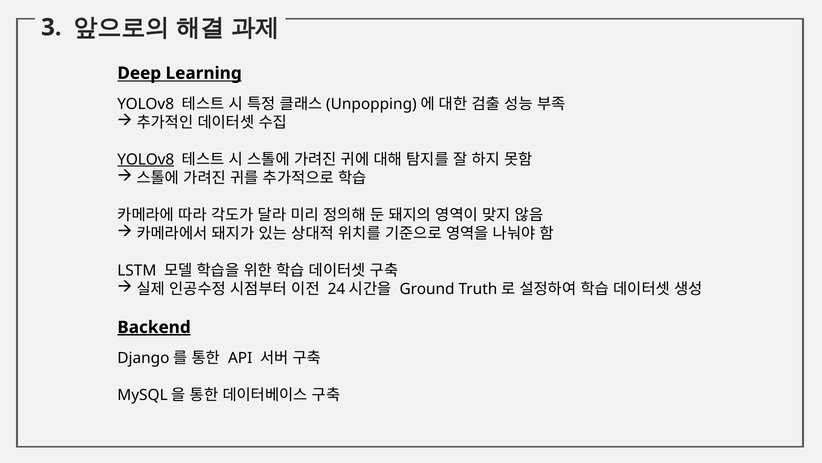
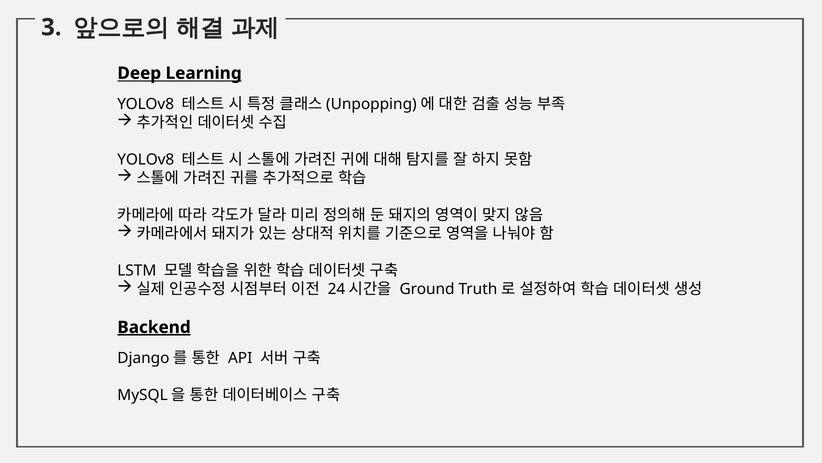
YOLOv8 at (146, 159) underline: present -> none
